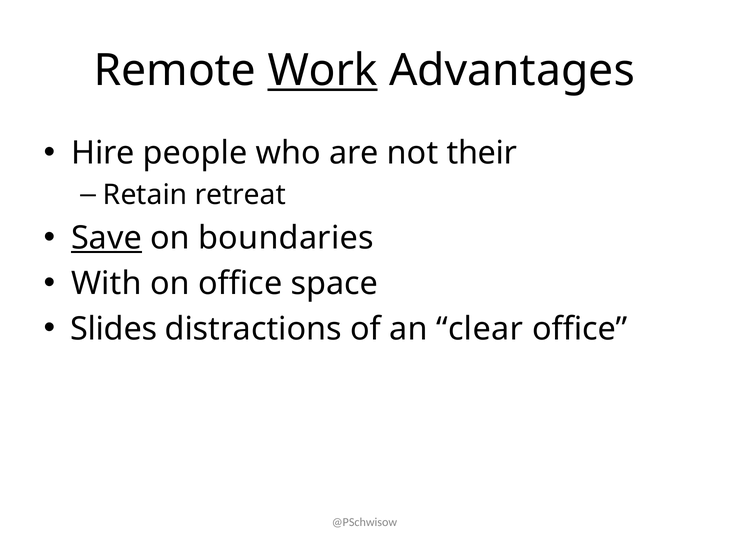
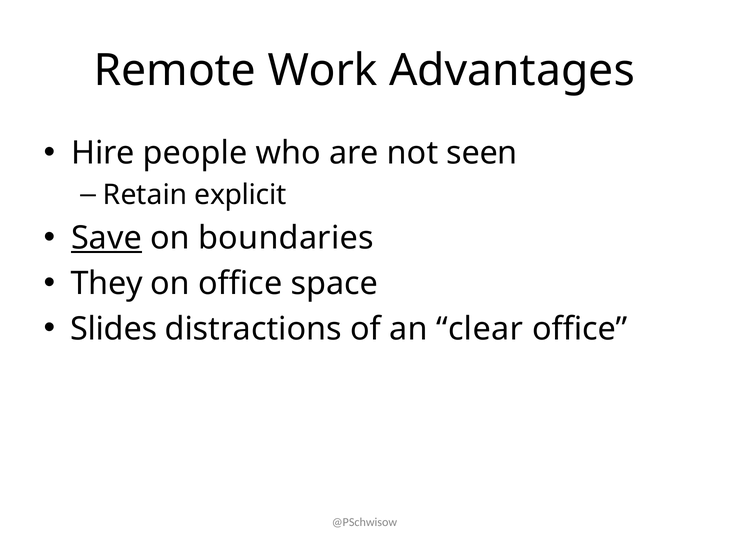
Work underline: present -> none
their: their -> seen
retreat: retreat -> explicit
With: With -> They
